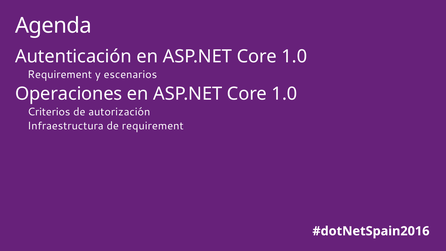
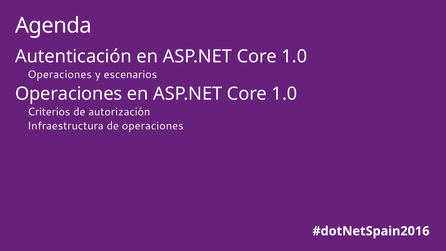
Requirement at (60, 74): Requirement -> Operaciones
de requirement: requirement -> operaciones
